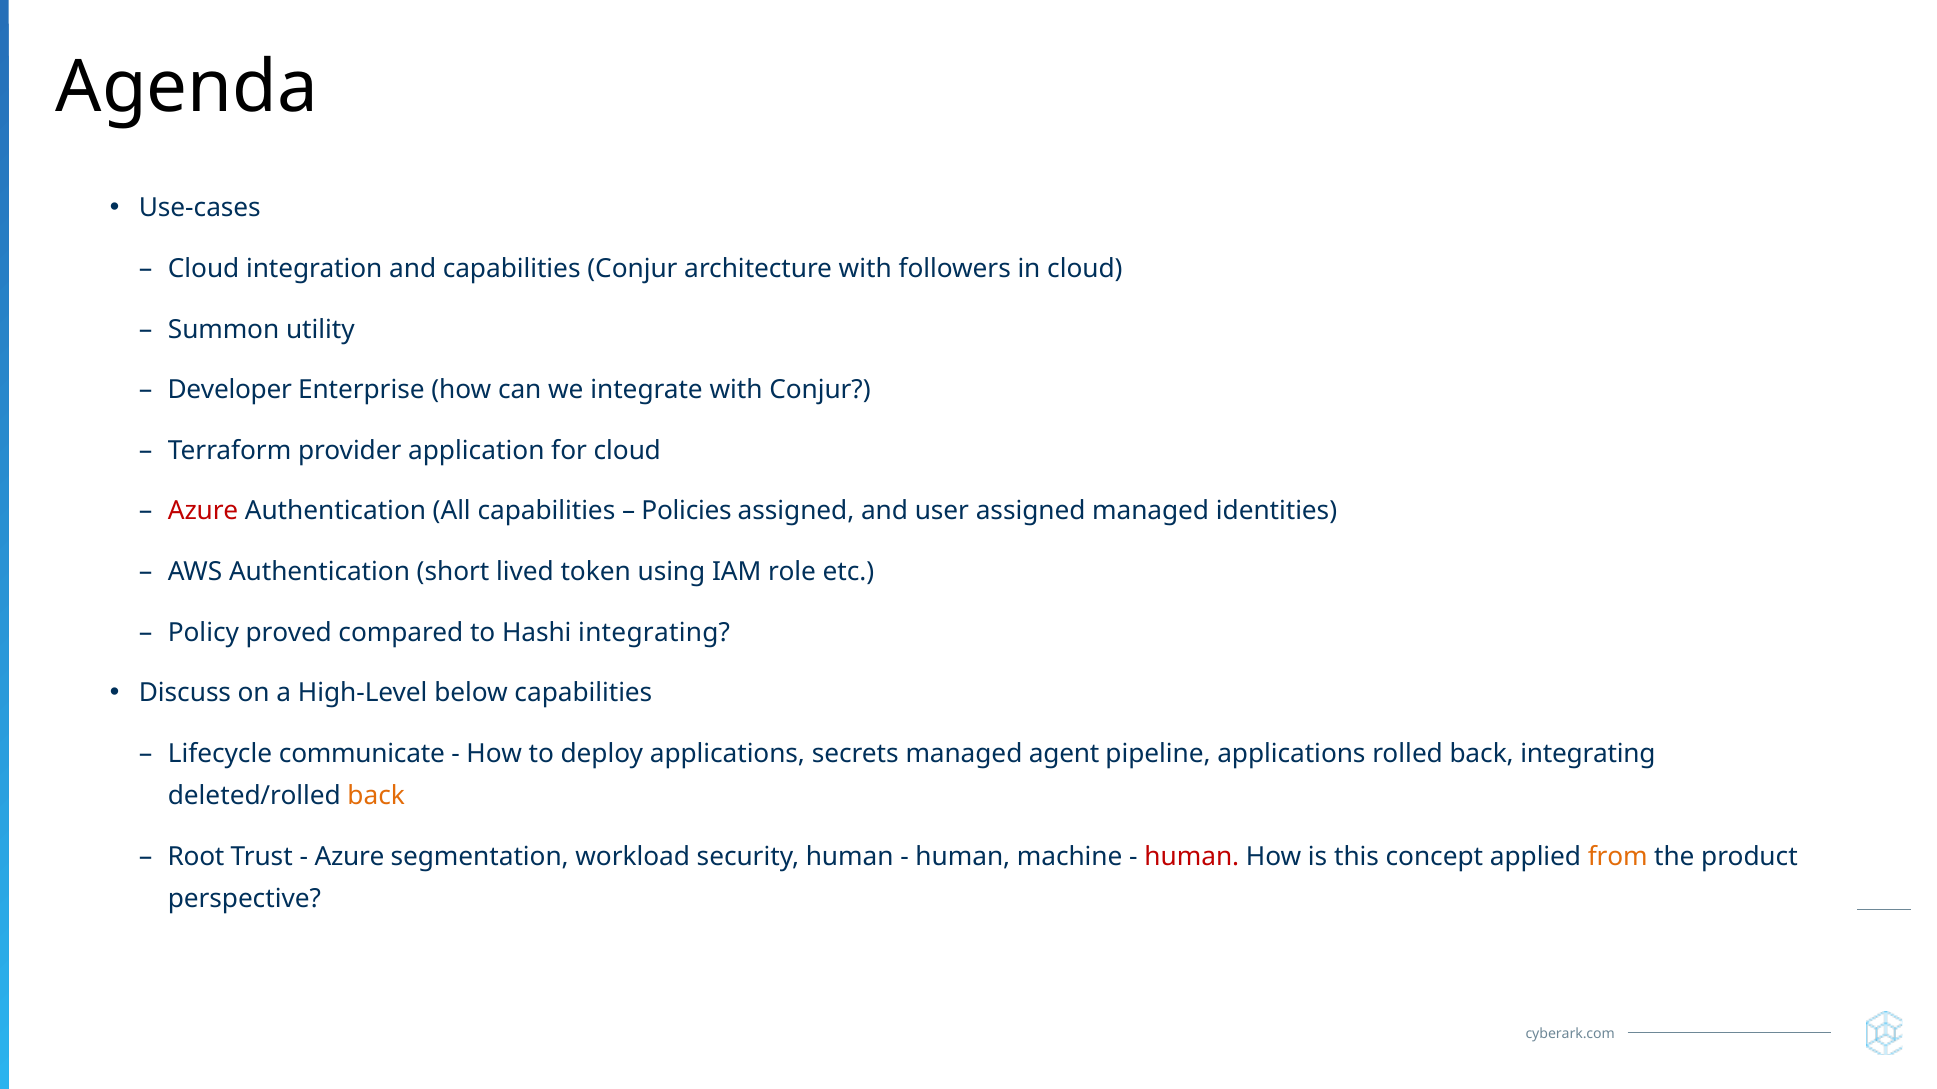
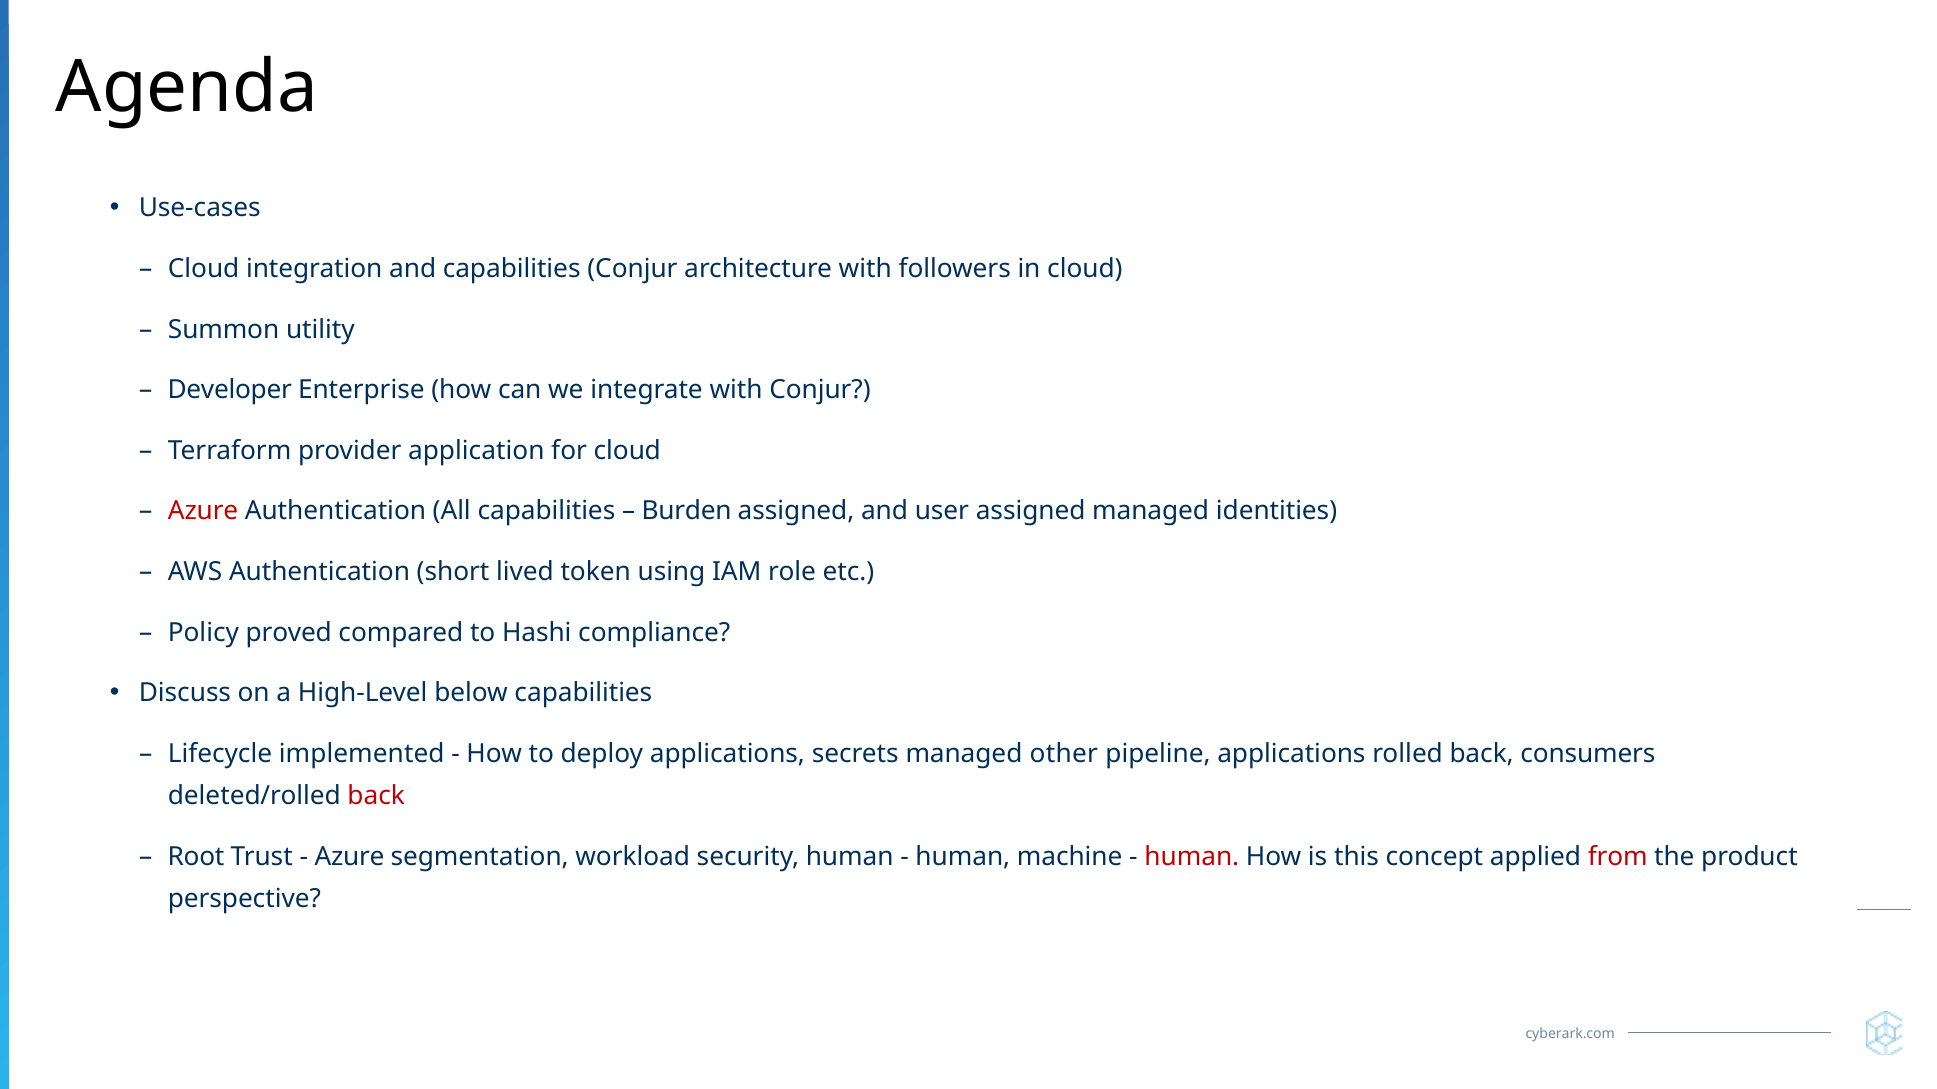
Policies: Policies -> Burden
Hashi integrating: integrating -> compliance
communicate: communicate -> implemented
agent: agent -> other
back integrating: integrating -> consumers
back at (376, 796) colour: orange -> red
from colour: orange -> red
